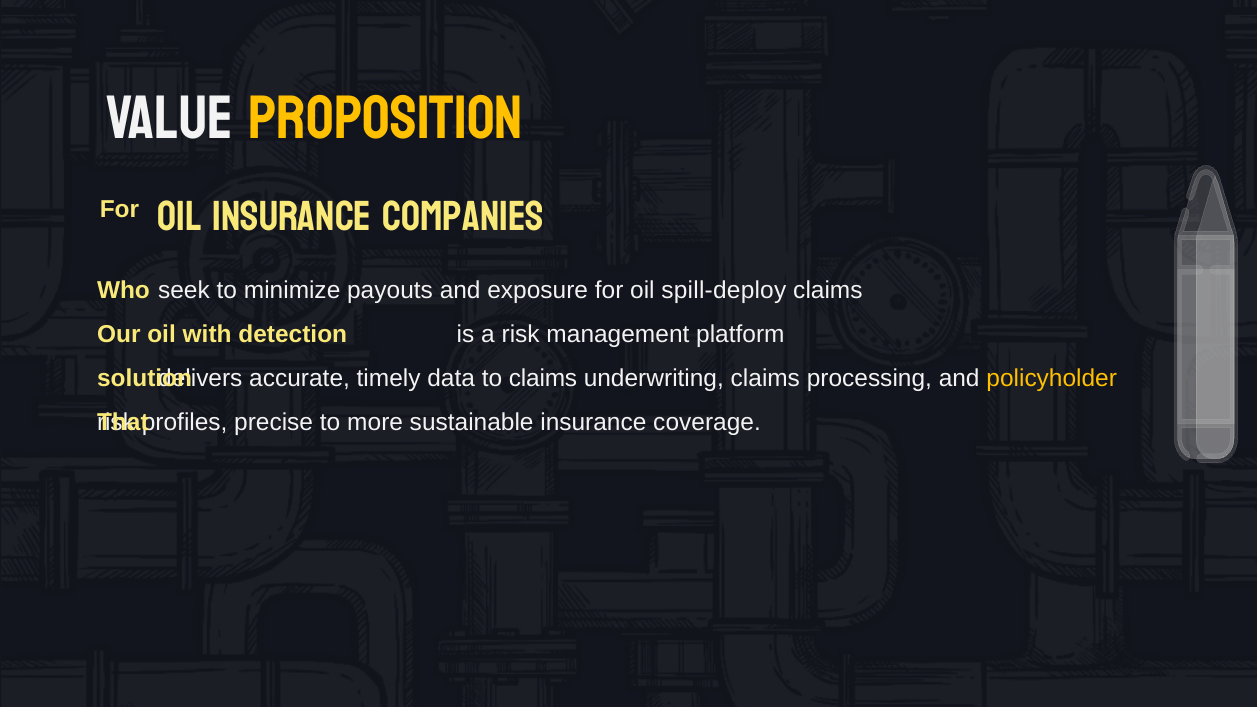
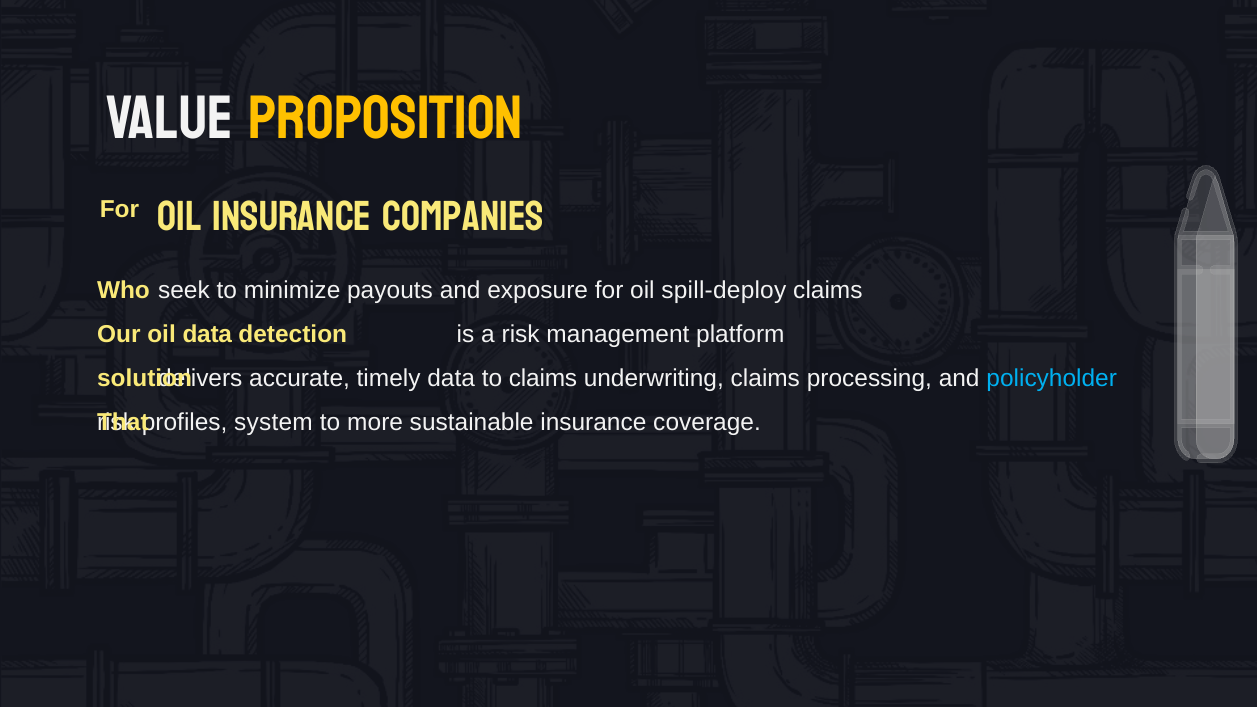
oil with: with -> data
policyholder colour: yellow -> light blue
precise: precise -> system
